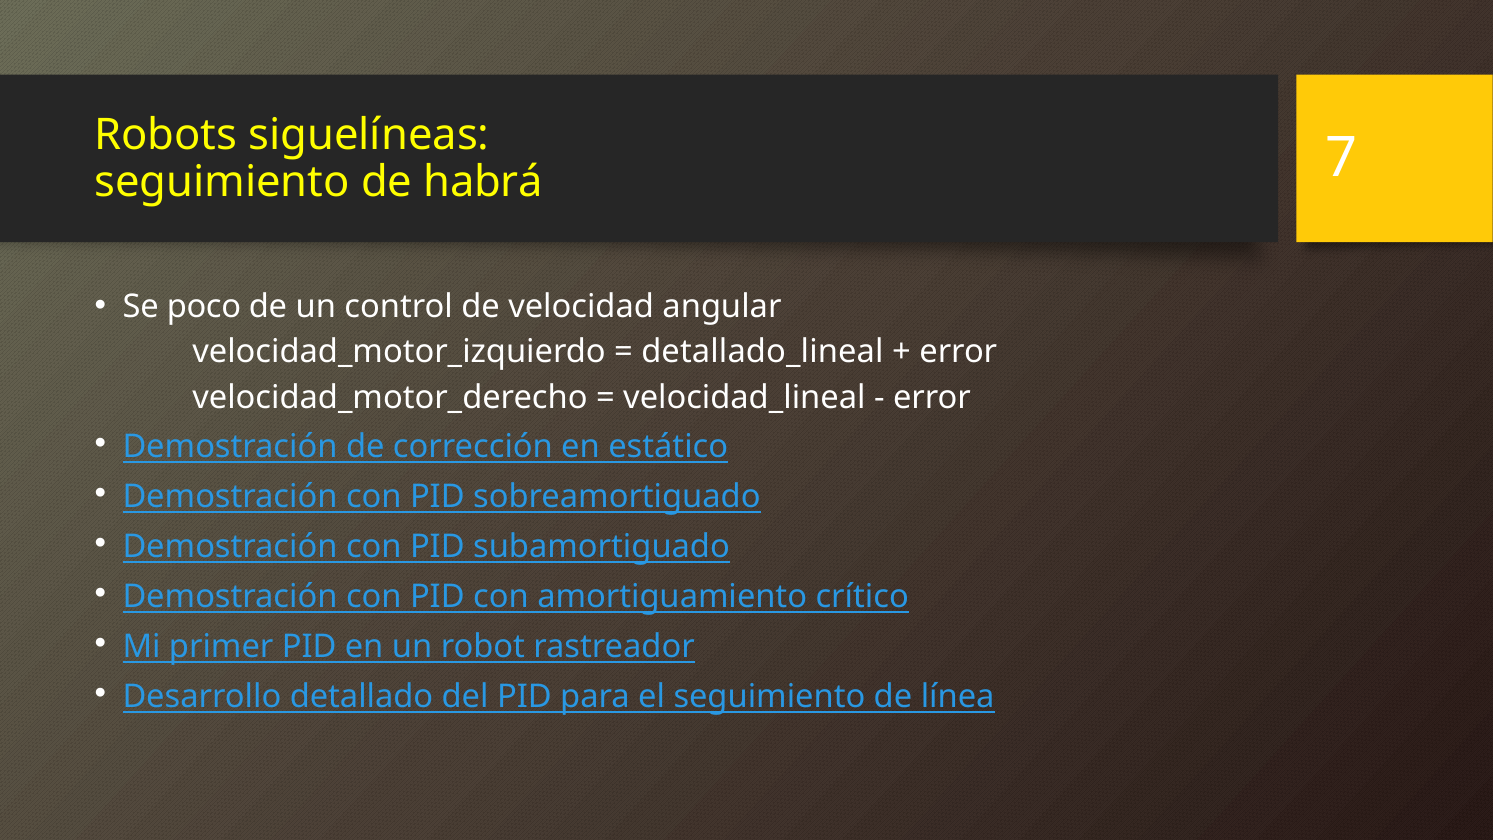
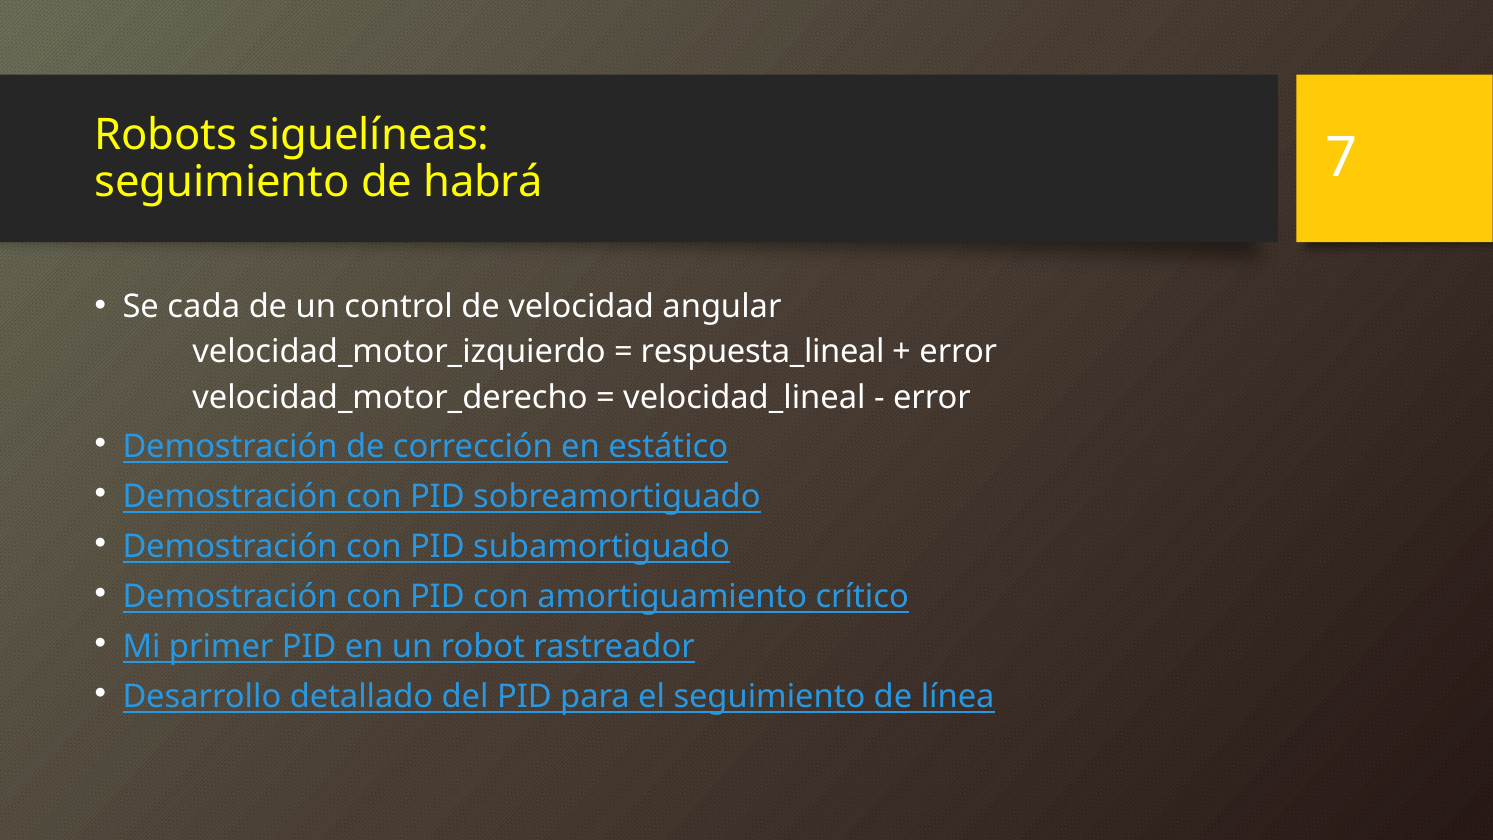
poco: poco -> cada
detallado_lineal: detallado_lineal -> respuesta_lineal
